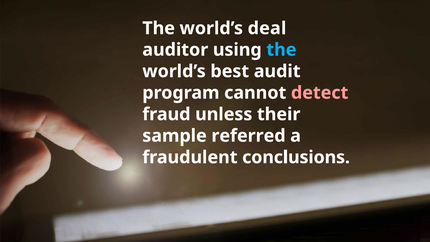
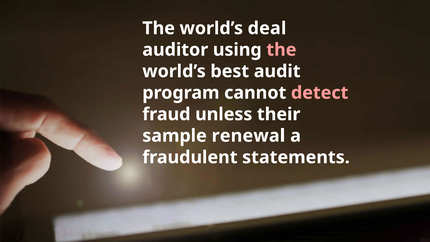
the at (281, 50) colour: light blue -> pink
referred: referred -> renewal
conclusions: conclusions -> statements
